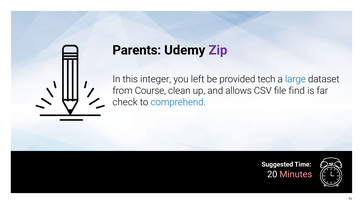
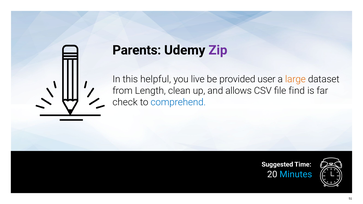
integer: integer -> helpful
left: left -> live
tech: tech -> user
large colour: blue -> orange
Course: Course -> Length
Minutes colour: pink -> light blue
